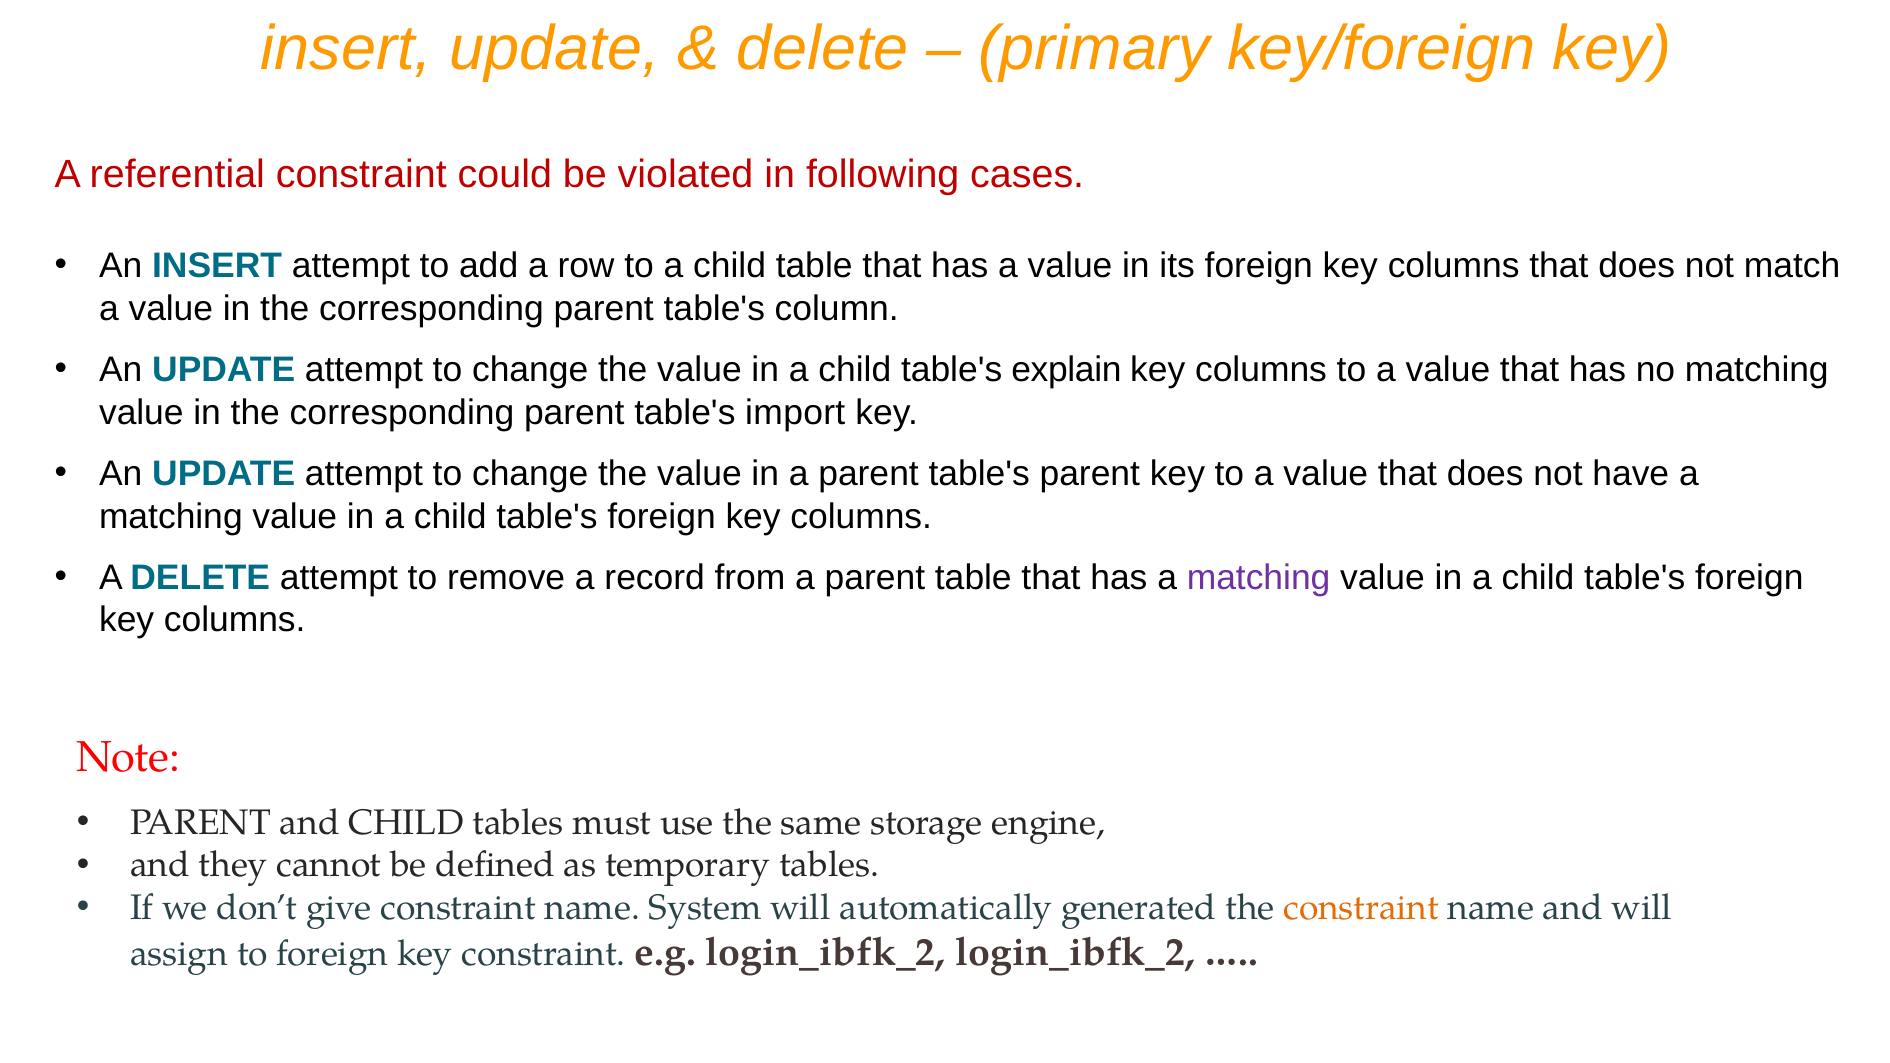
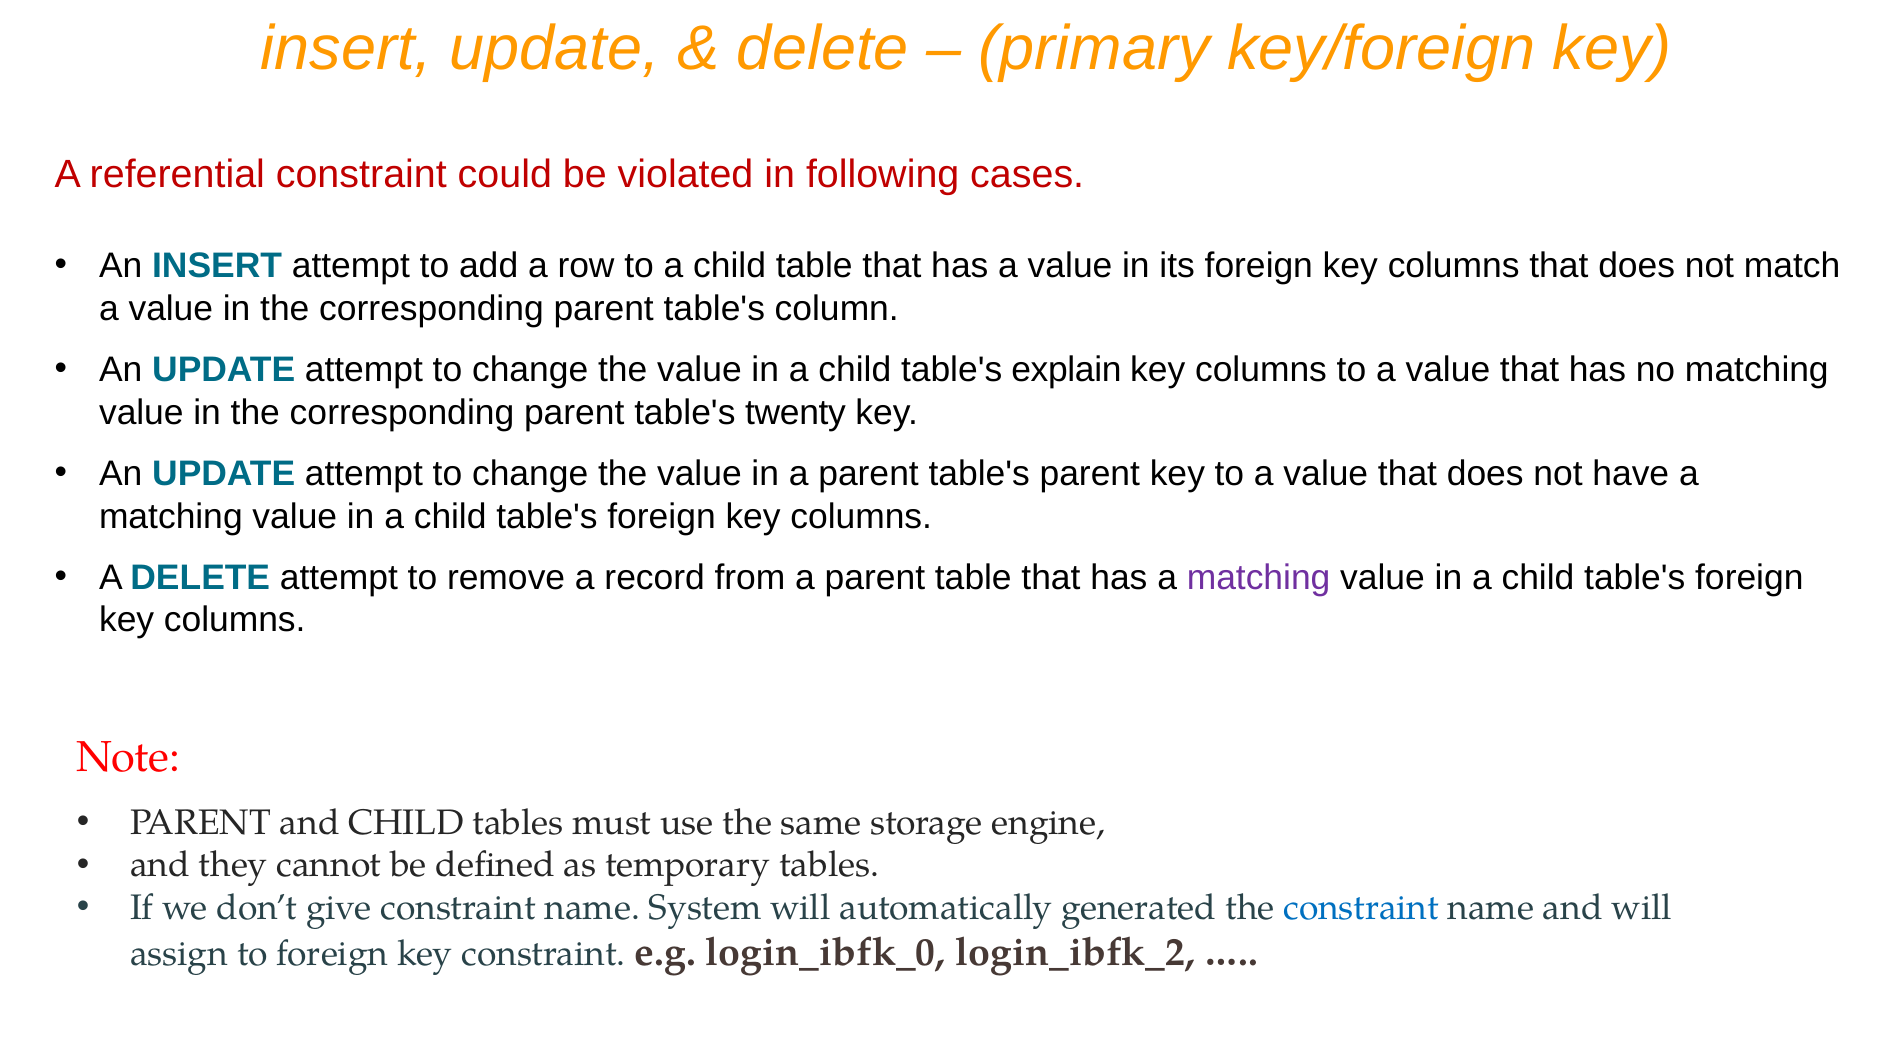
import: import -> twenty
constraint at (1361, 908) colour: orange -> blue
e.g login_ibfk_2: login_ibfk_2 -> login_ibfk_0
